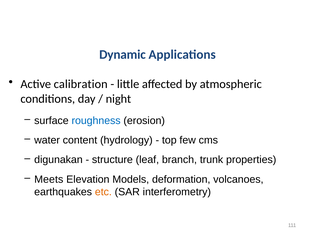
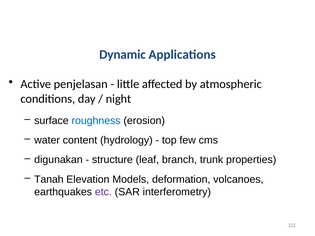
calibration: calibration -> penjelasan
Meets: Meets -> Tanah
etc colour: orange -> purple
